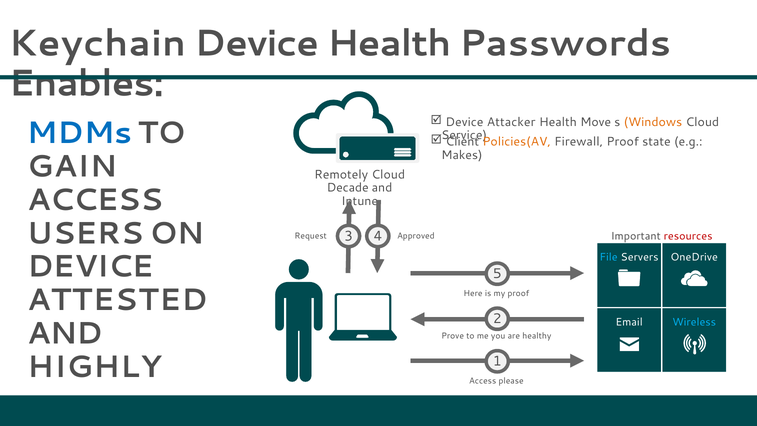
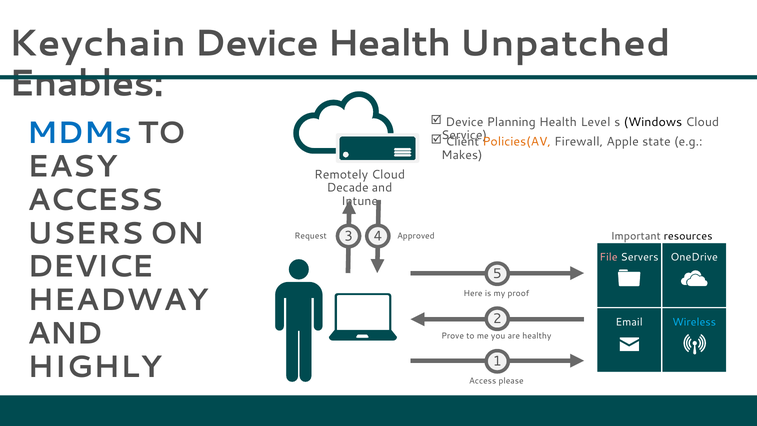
Passwords: Passwords -> Unpatched
Attacker: Attacker -> Planning
Move: Move -> Level
Windows colour: orange -> black
Firewall Proof: Proof -> Apple
GAIN: GAIN -> EASY
resources colour: red -> black
File colour: light blue -> pink
ATTESTED: ATTESTED -> HEADWAY
